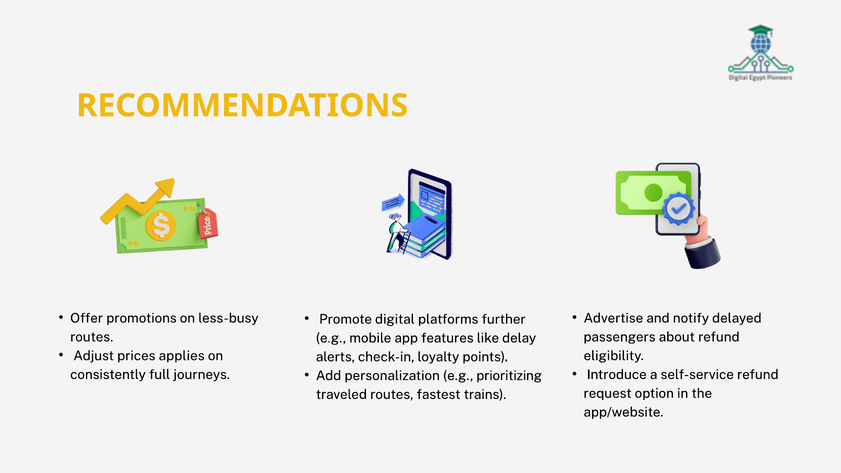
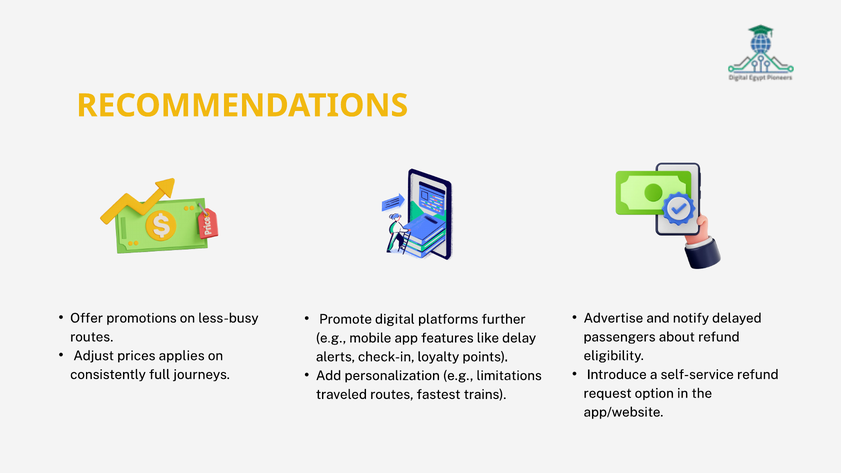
prioritizing: prioritizing -> limitations
